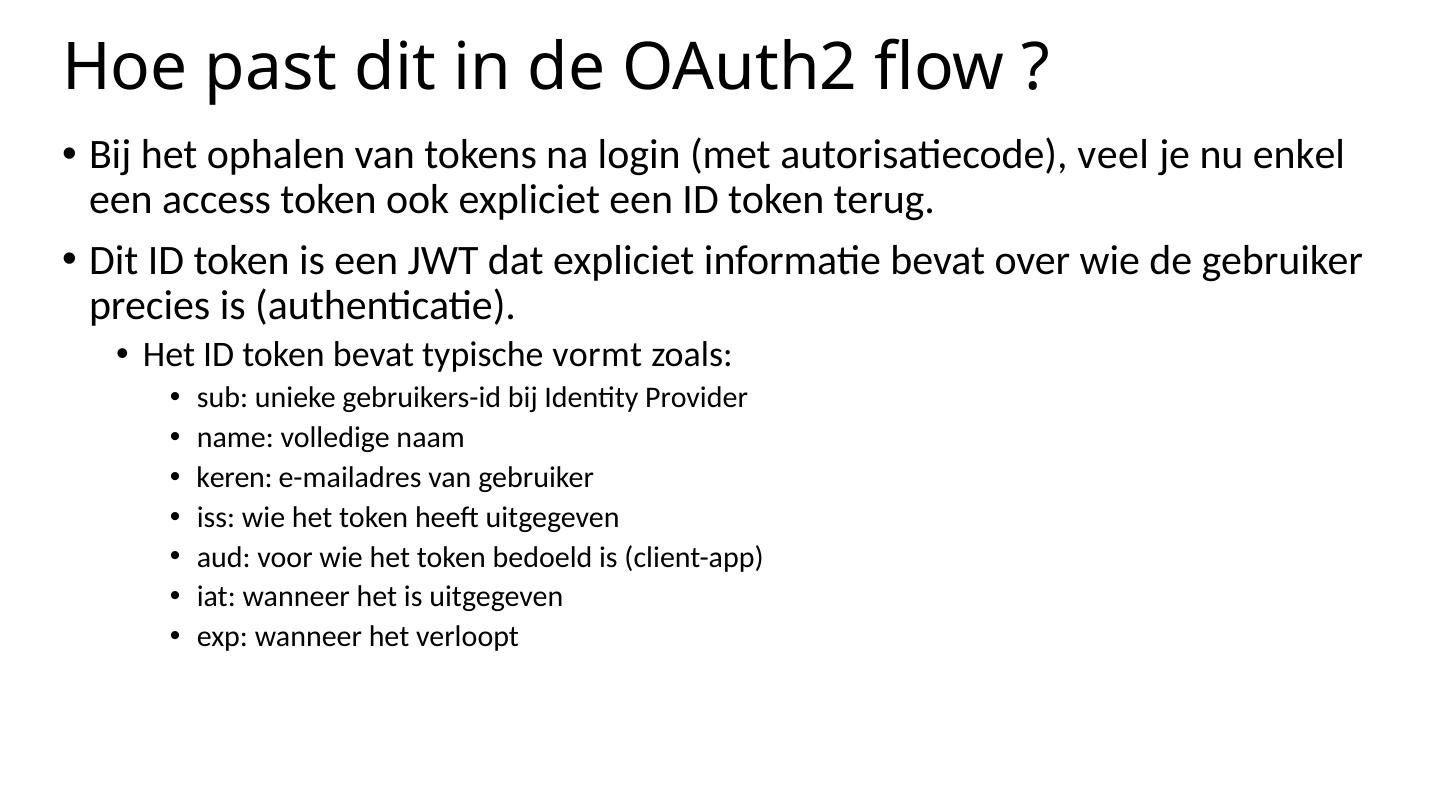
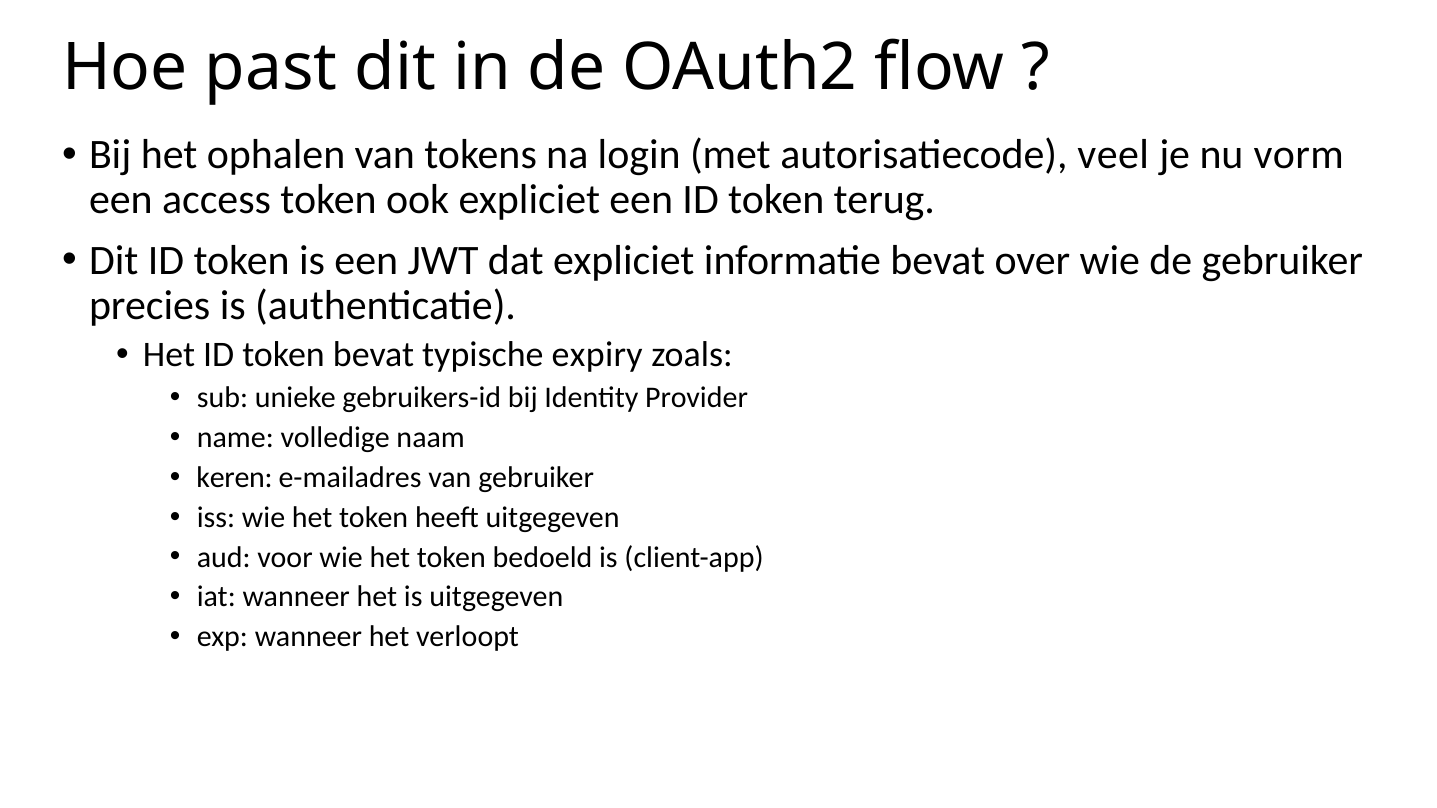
enkel: enkel -> vorm
vormt: vormt -> expiry
